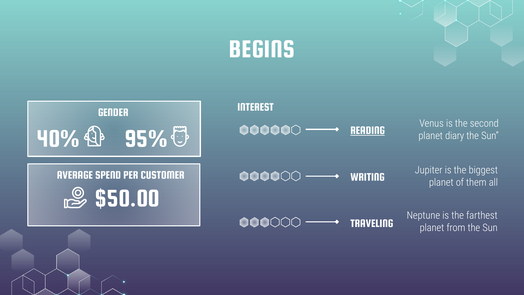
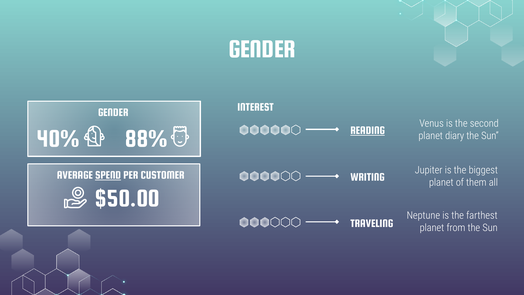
BEGINS at (262, 49): BEGINS -> GENDER
95%: 95% -> 88%
SPEND underline: none -> present
